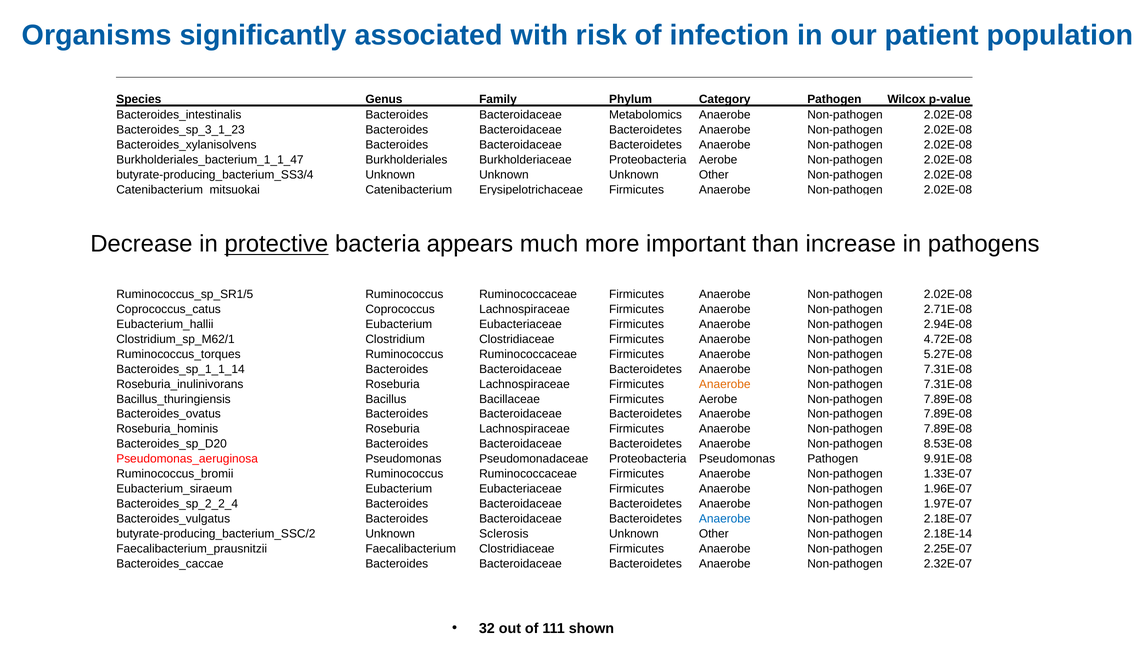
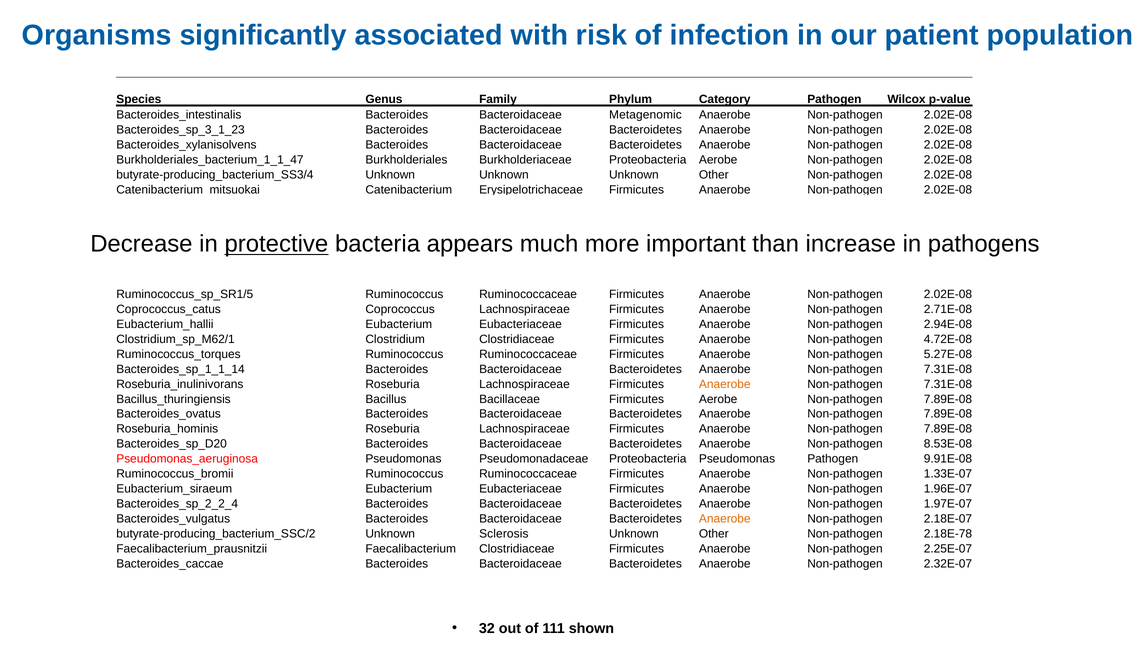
Metabolomics: Metabolomics -> Metagenomic
Anaerobe at (725, 519) colour: blue -> orange
2.18E-14: 2.18E-14 -> 2.18E-78
